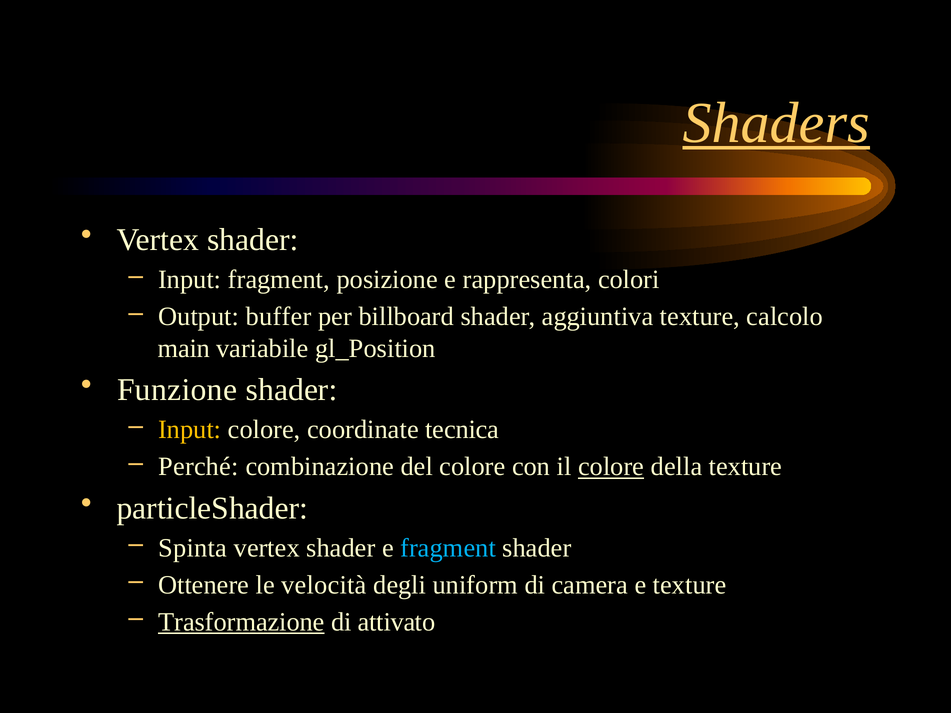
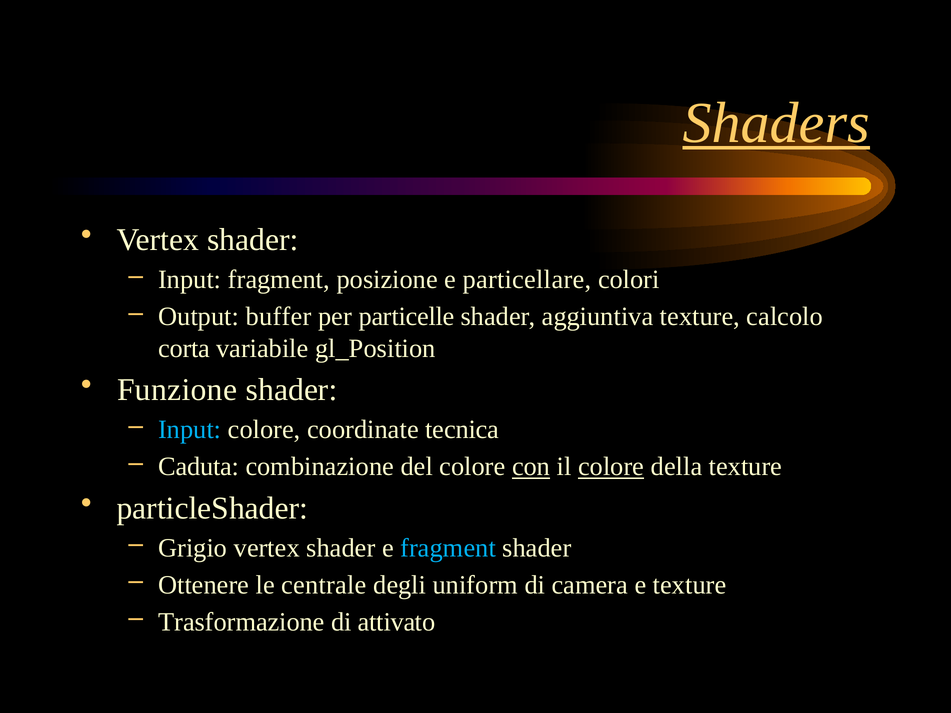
rappresenta: rappresenta -> particellare
billboard: billboard -> particelle
main: main -> corta
Input at (190, 430) colour: yellow -> light blue
Perché: Perché -> Caduta
con underline: none -> present
Spinta: Spinta -> Grigio
velocità: velocità -> centrale
Trasformazione underline: present -> none
